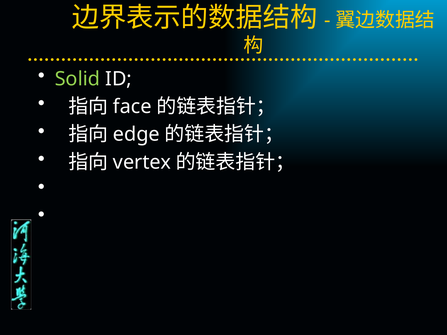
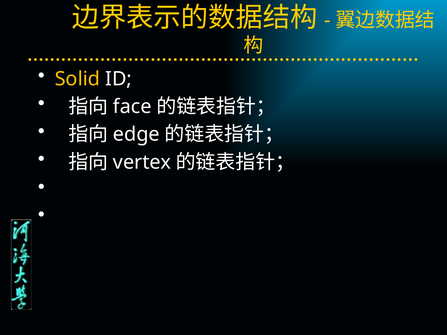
Solid colour: light green -> yellow
